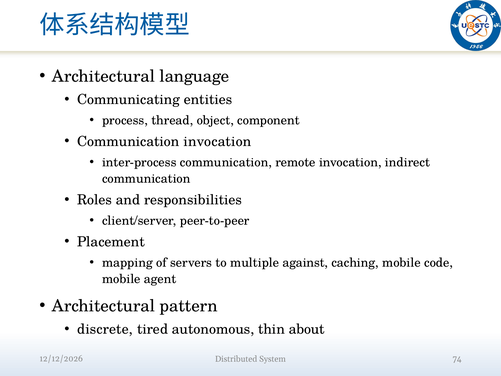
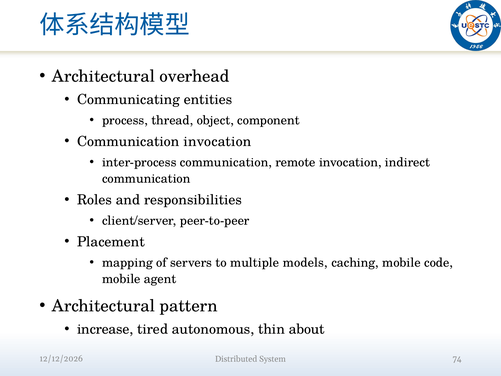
language: language -> overhead
against: against -> models
discrete: discrete -> increase
